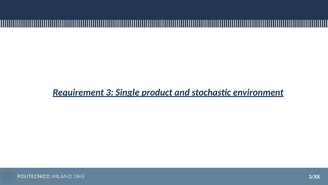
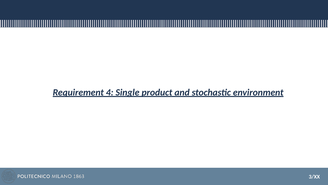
3: 3 -> 4
